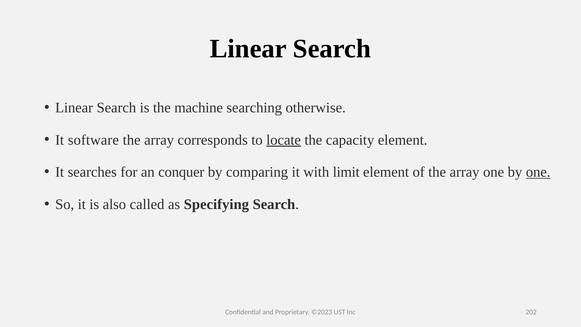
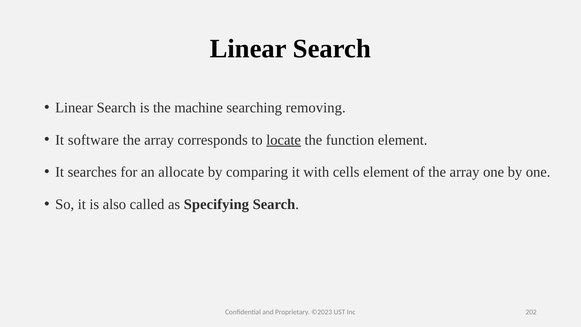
otherwise: otherwise -> removing
capacity: capacity -> function
conquer: conquer -> allocate
limit: limit -> cells
one at (538, 172) underline: present -> none
